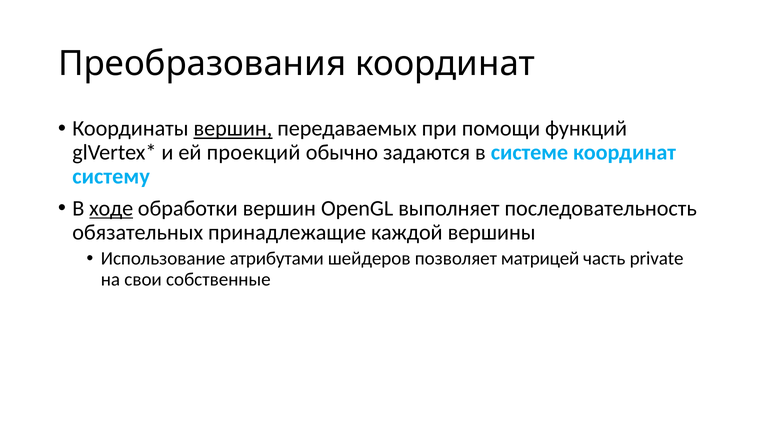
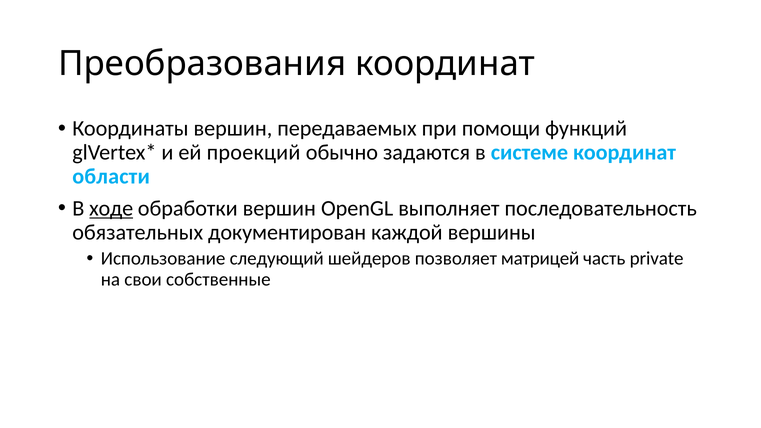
вершин at (233, 129) underline: present -> none
систему: систему -> области
принадлежащие: принадлежащие -> документирован
атрибутами: атрибутами -> следующий
